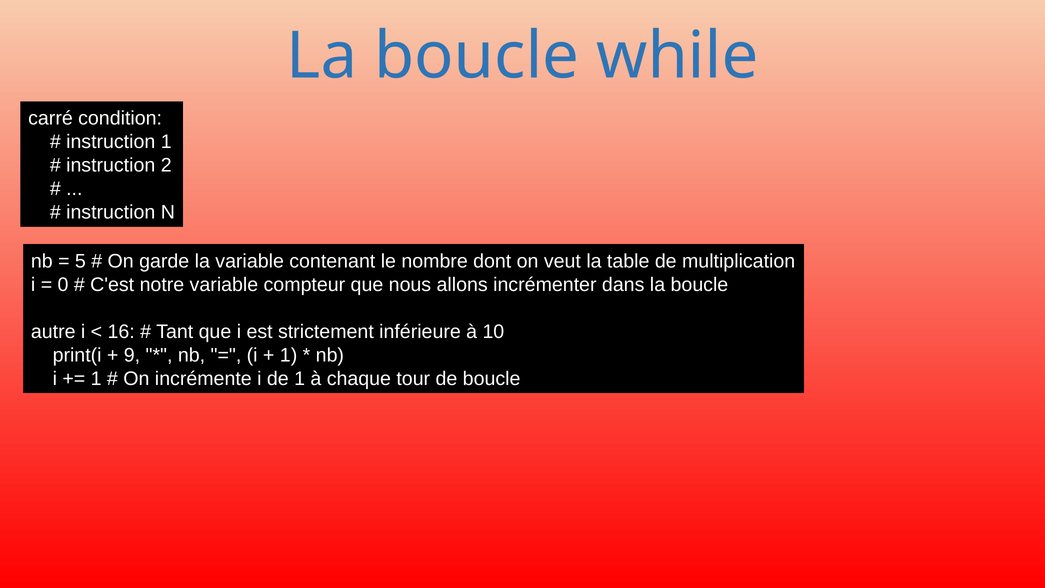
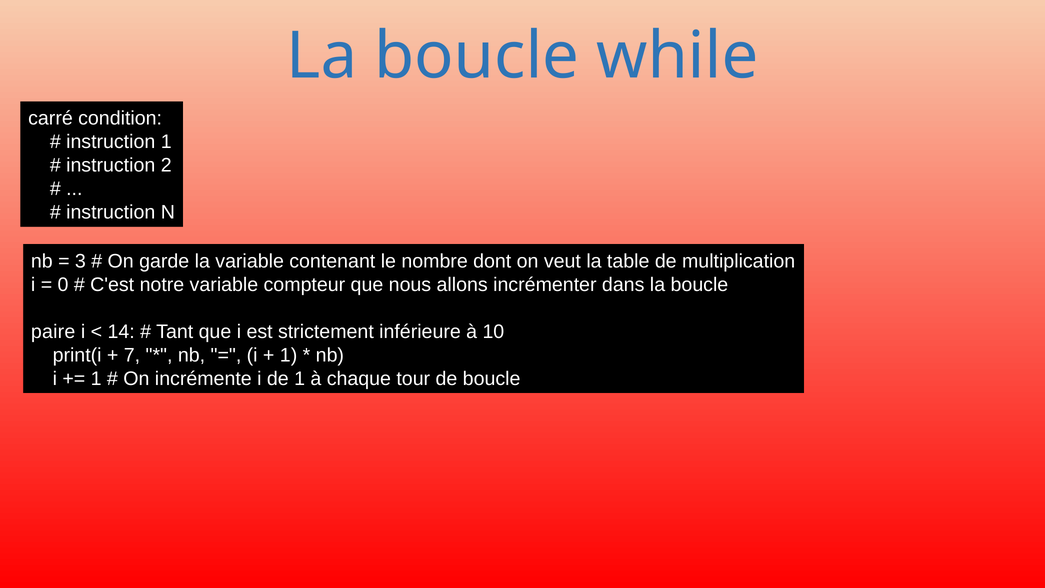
5: 5 -> 3
autre: autre -> paire
16: 16 -> 14
9: 9 -> 7
